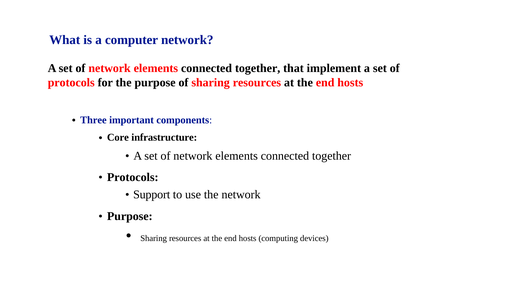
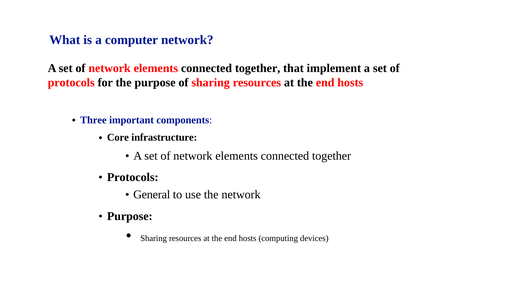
Support: Support -> General
